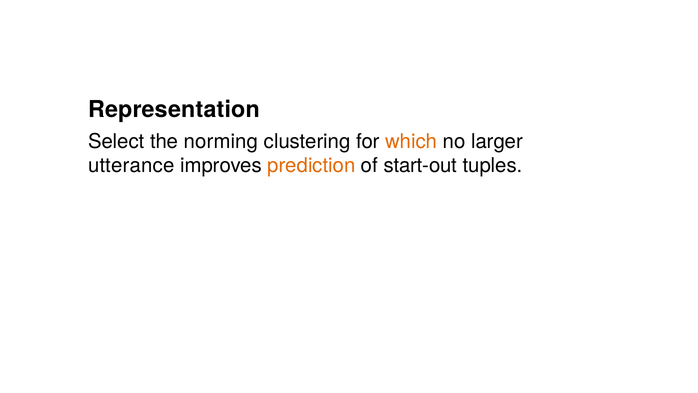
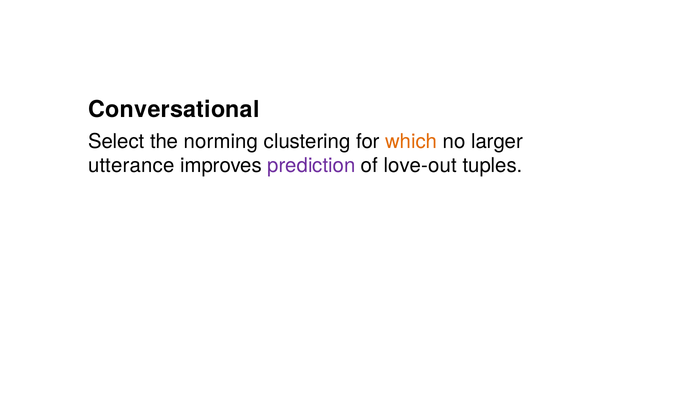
Representation: Representation -> Conversational
prediction colour: orange -> purple
start-out: start-out -> love-out
